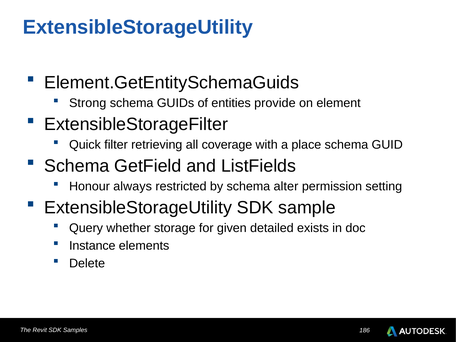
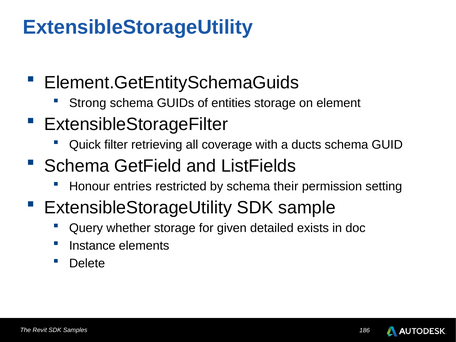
entities provide: provide -> storage
place: place -> ducts
always: always -> entries
alter: alter -> their
